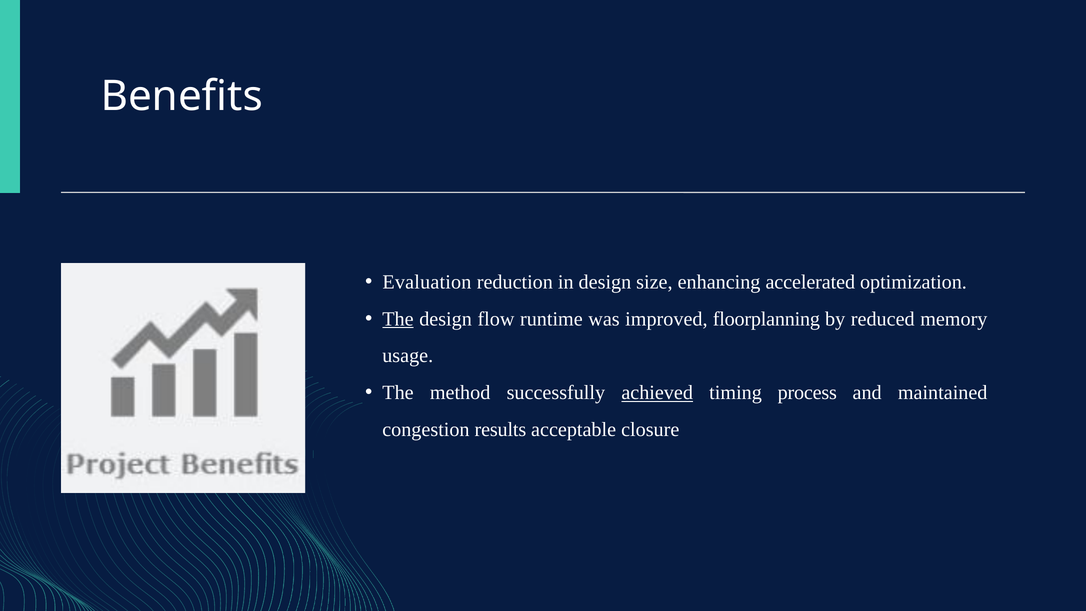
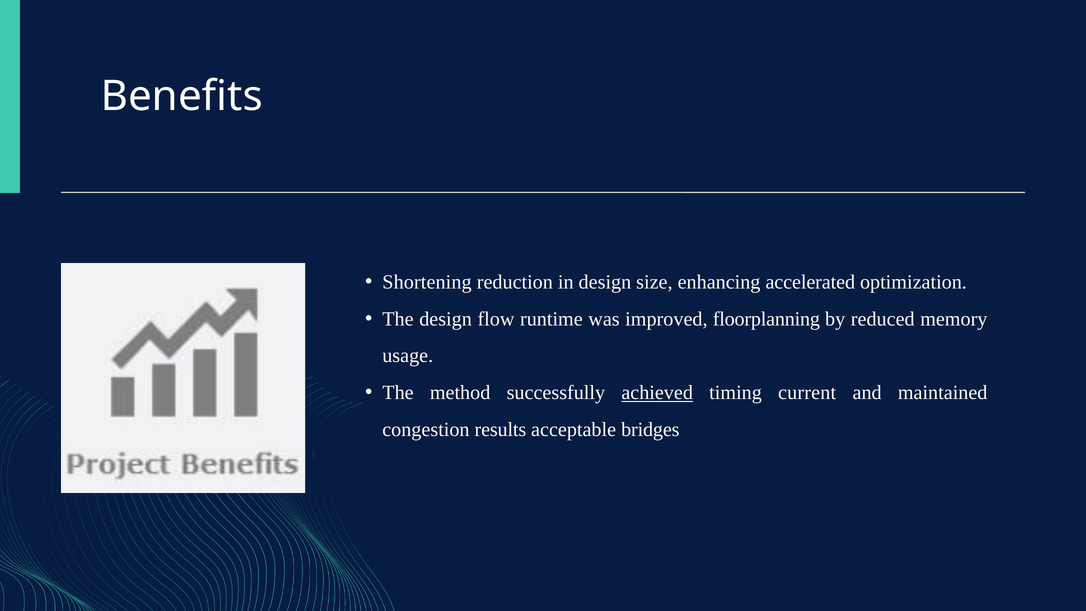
Evaluation: Evaluation -> Shortening
The at (398, 319) underline: present -> none
process: process -> current
closure: closure -> bridges
